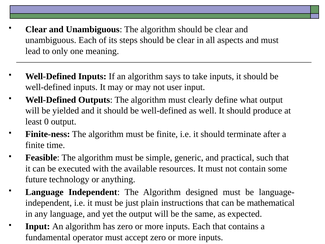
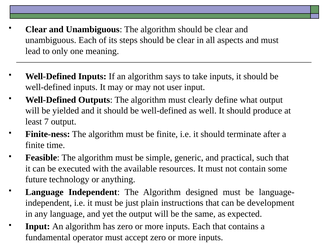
0: 0 -> 7
mathematical: mathematical -> development
